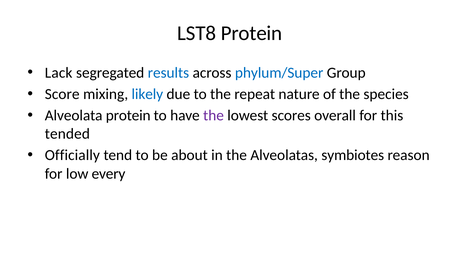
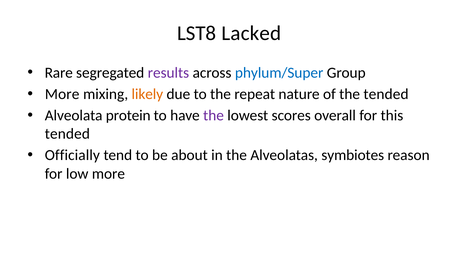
LST8 Protein: Protein -> Lacked
Lack: Lack -> Rare
results colour: blue -> purple
Score at (62, 94): Score -> More
likely colour: blue -> orange
the species: species -> tended
low every: every -> more
